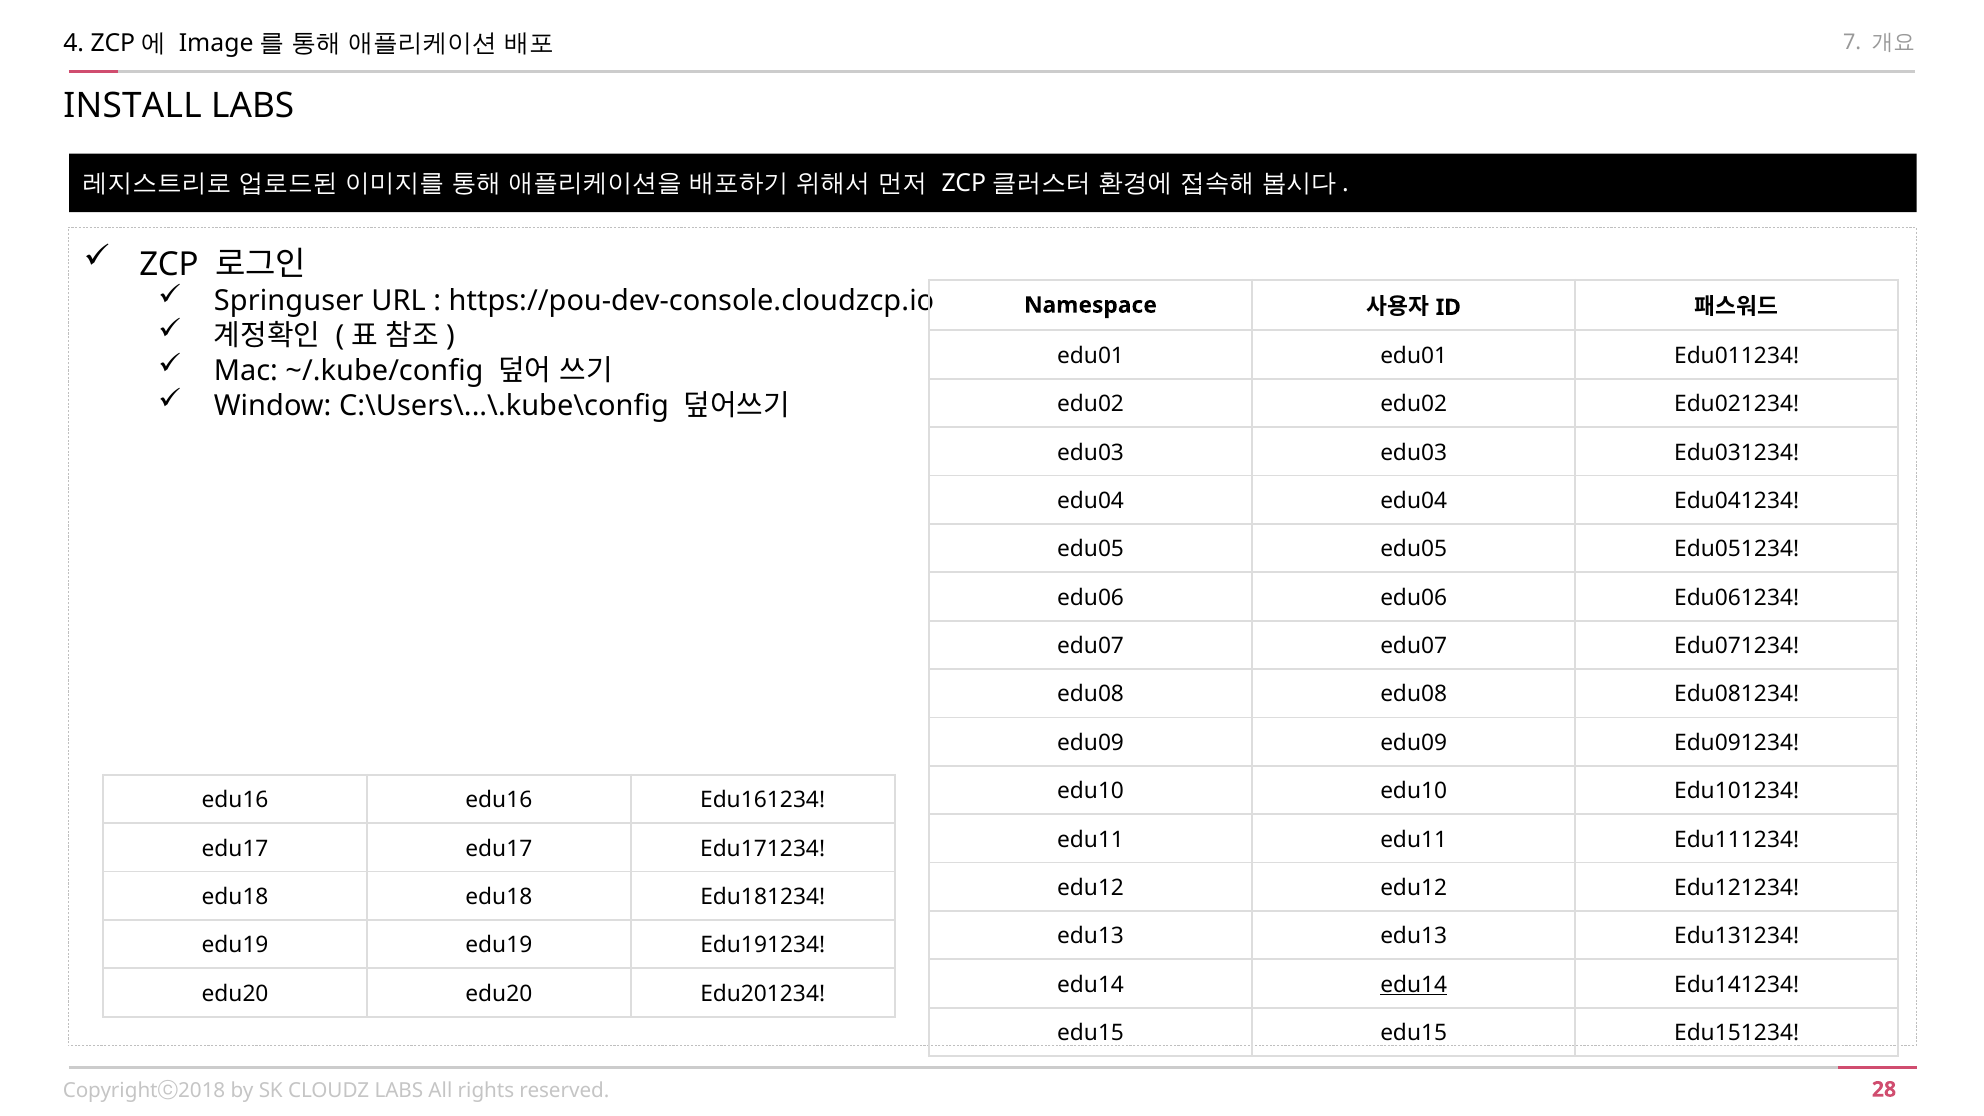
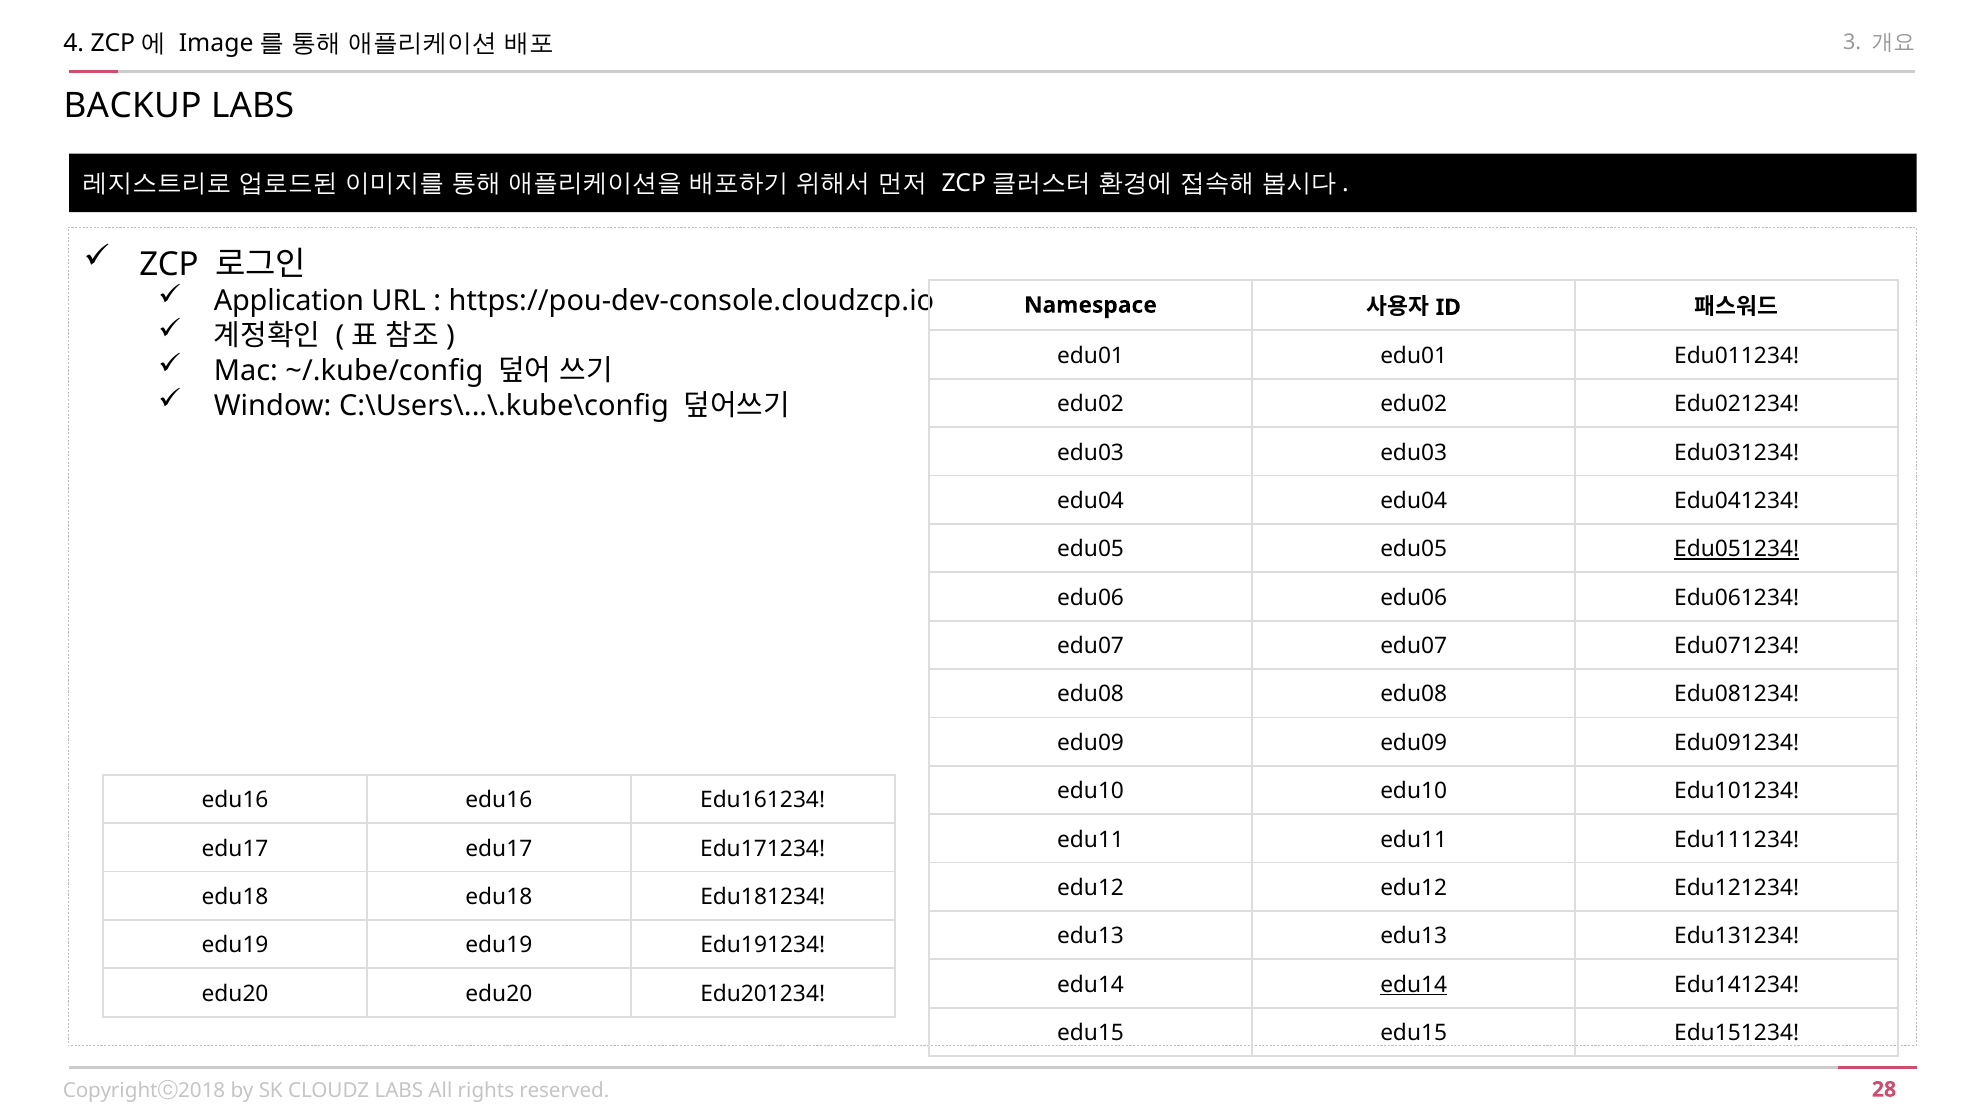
7: 7 -> 3
INSTALL: INSTALL -> BACKUP
Springuser: Springuser -> Application
Edu051234 underline: none -> present
